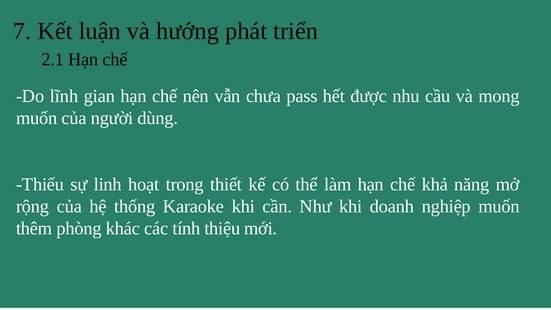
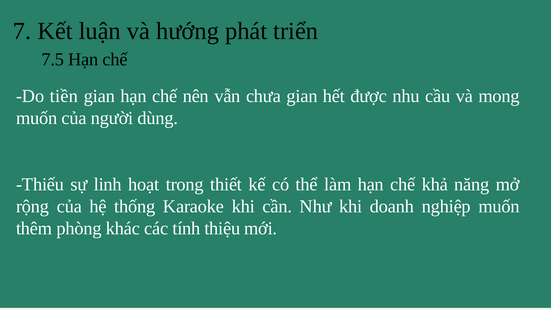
2.1: 2.1 -> 7.5
lĩnh: lĩnh -> tiền
chưa pass: pass -> gian
